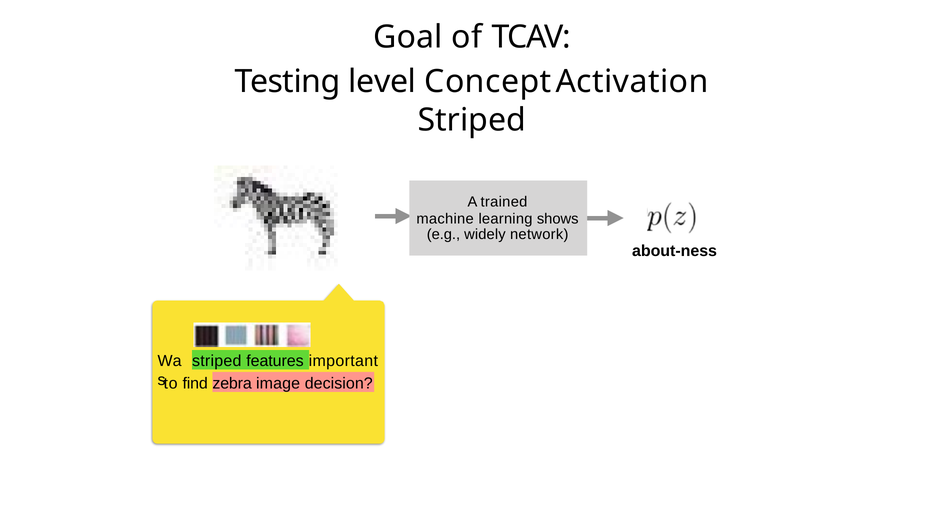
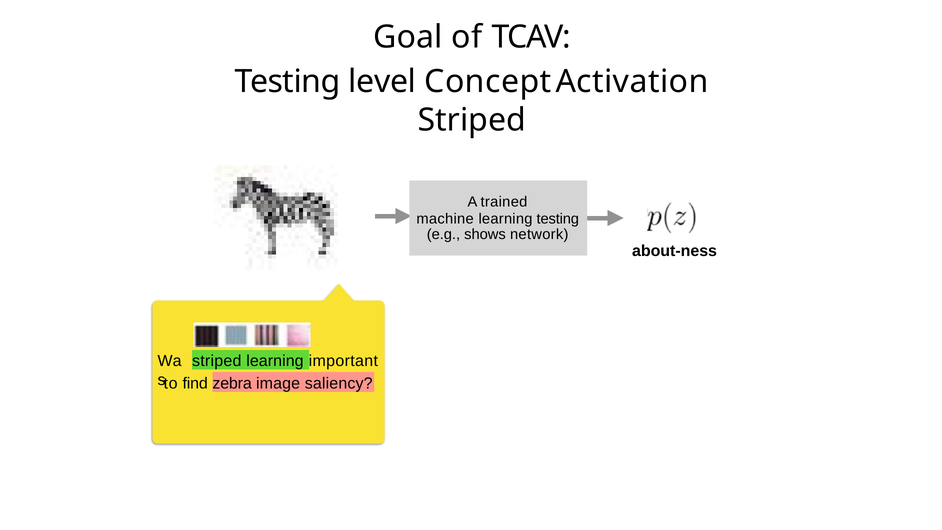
learning shows: shows -> testing
widely: widely -> shows
striped features: features -> learning
decision: decision -> saliency
